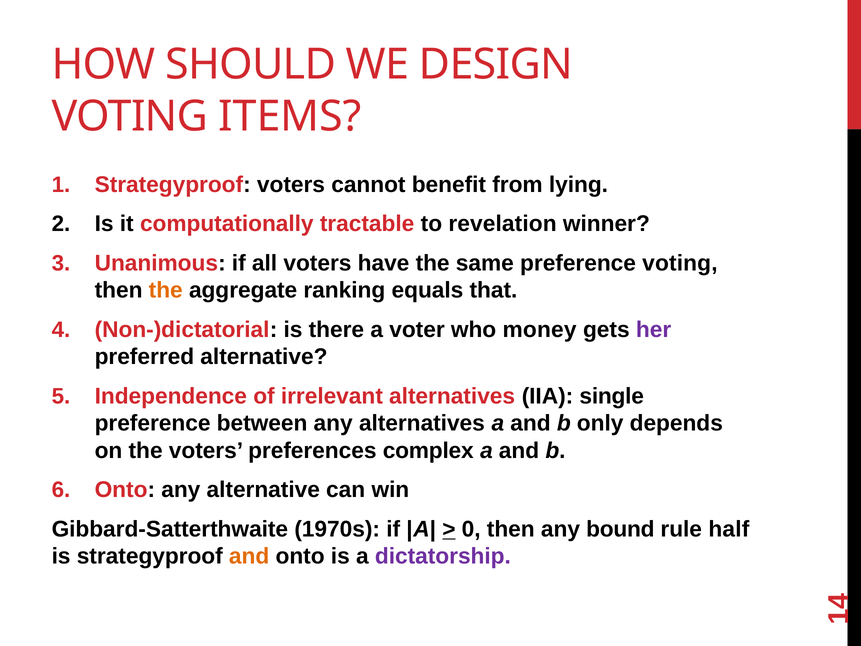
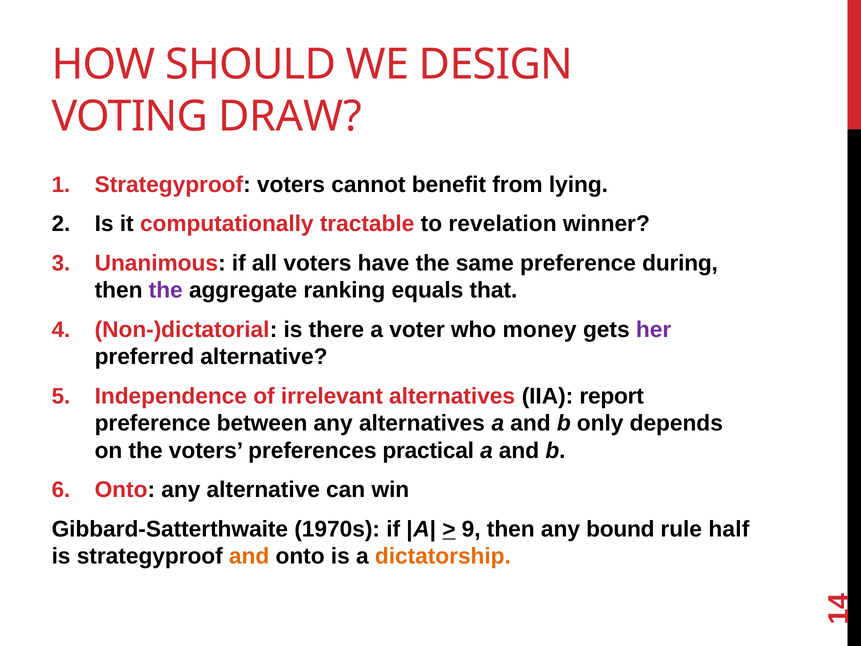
ITEMS: ITEMS -> DRAW
preference voting: voting -> during
the at (166, 290) colour: orange -> purple
single: single -> report
complex: complex -> practical
0: 0 -> 9
dictatorship colour: purple -> orange
